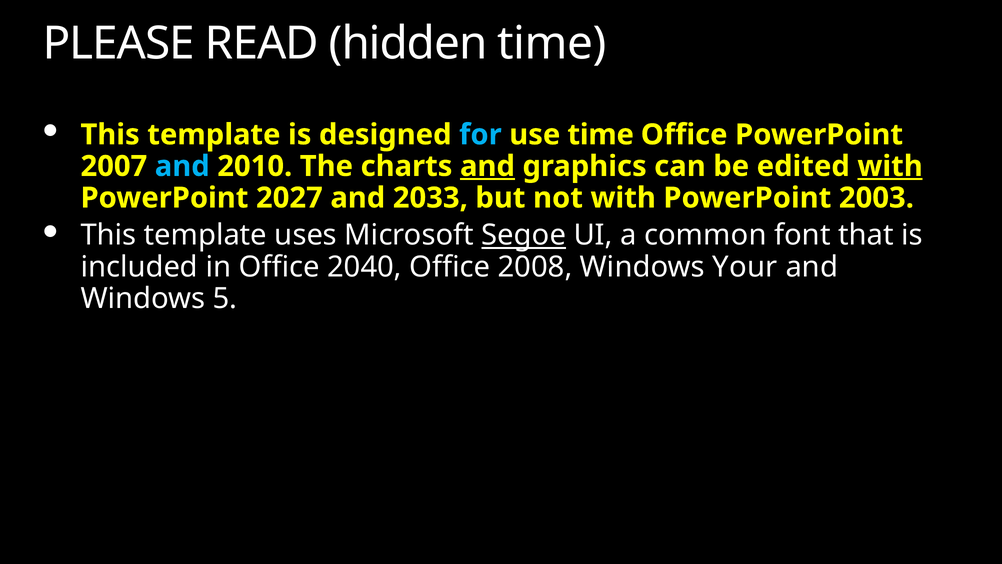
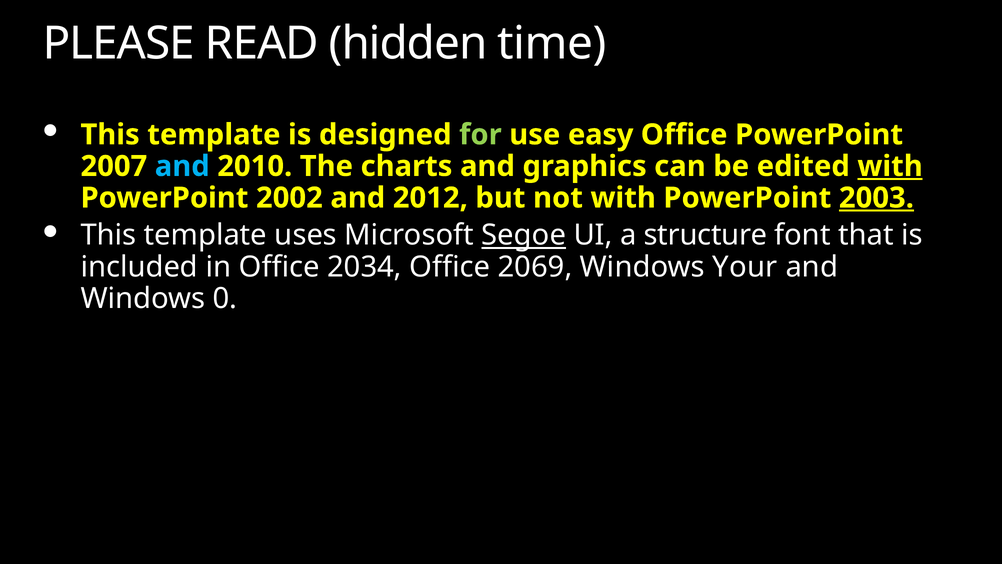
for colour: light blue -> light green
use time: time -> easy
and at (487, 166) underline: present -> none
2027: 2027 -> 2002
2033: 2033 -> 2012
2003 underline: none -> present
common: common -> structure
2040: 2040 -> 2034
2008: 2008 -> 2069
5: 5 -> 0
